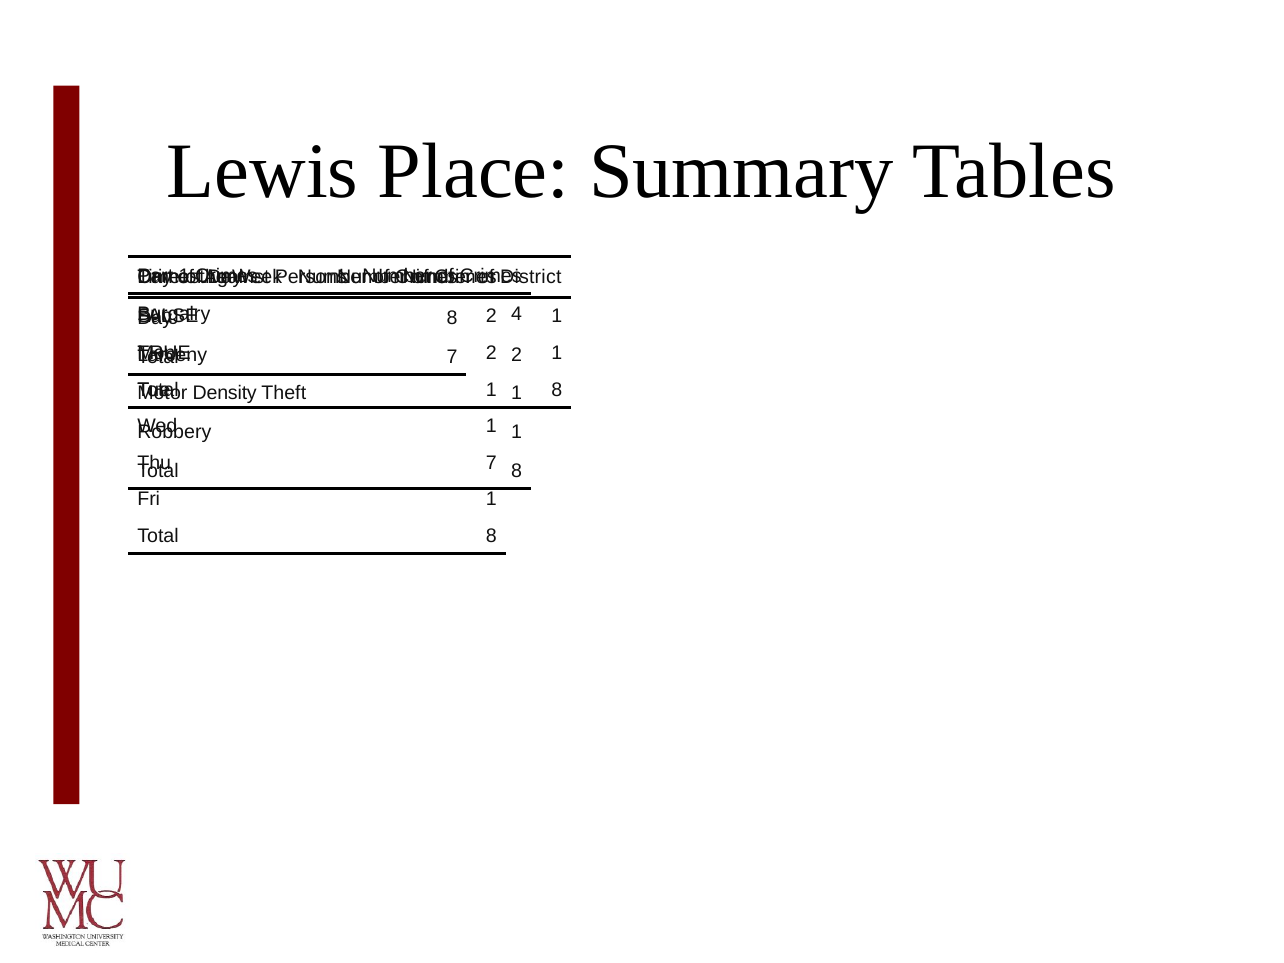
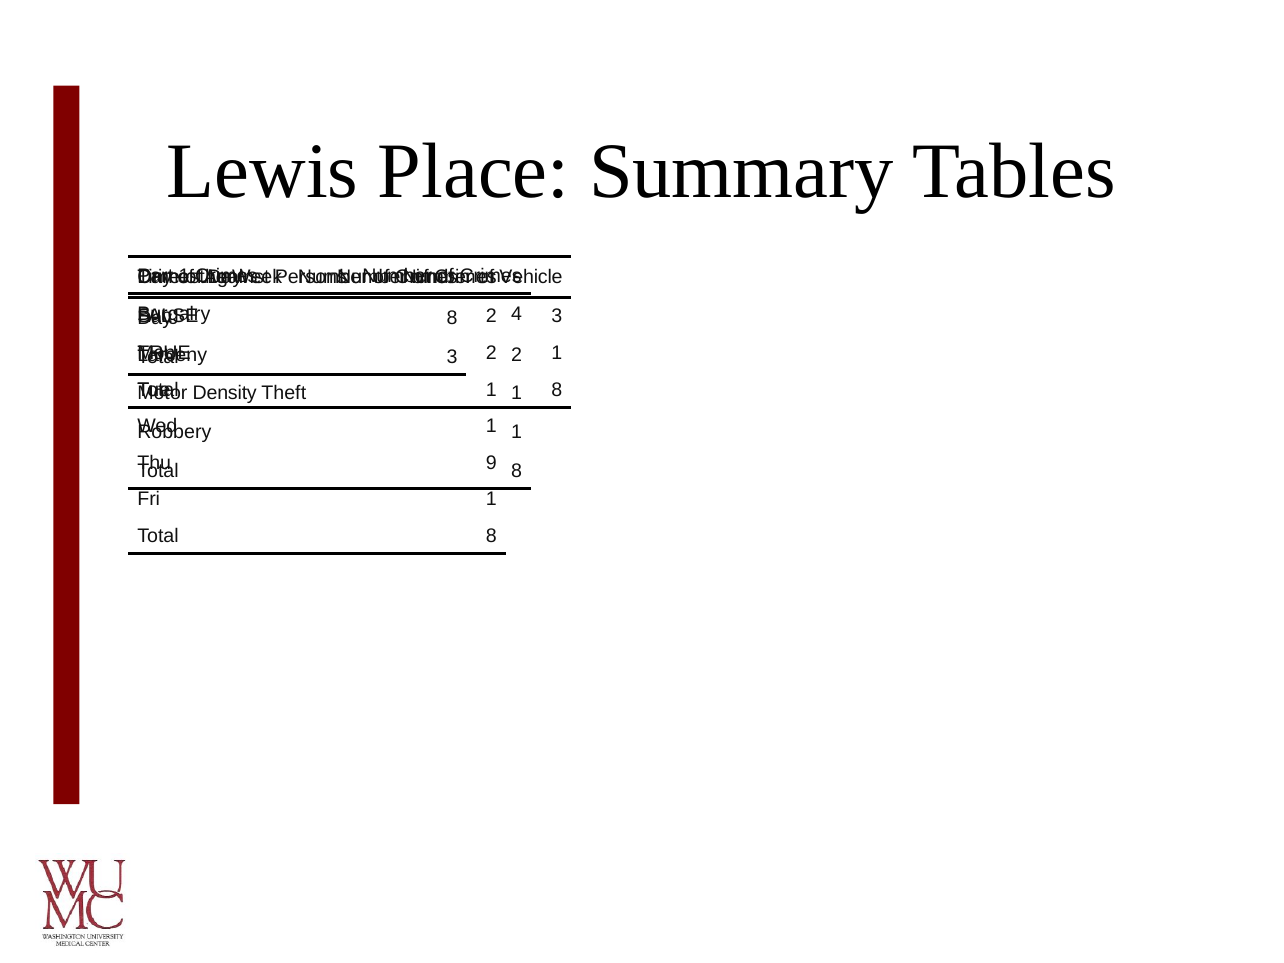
District: District -> Vehicle
1 at (557, 316): 1 -> 3
7 at (452, 357): 7 -> 3
7 at (491, 463): 7 -> 9
